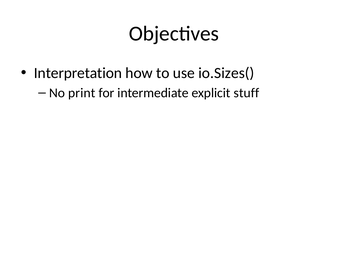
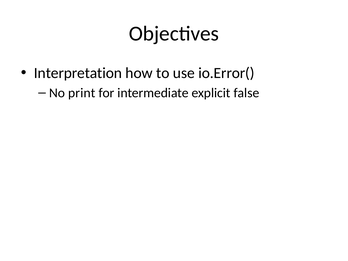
io.Sizes(: io.Sizes( -> io.Error(
stuff: stuff -> false
